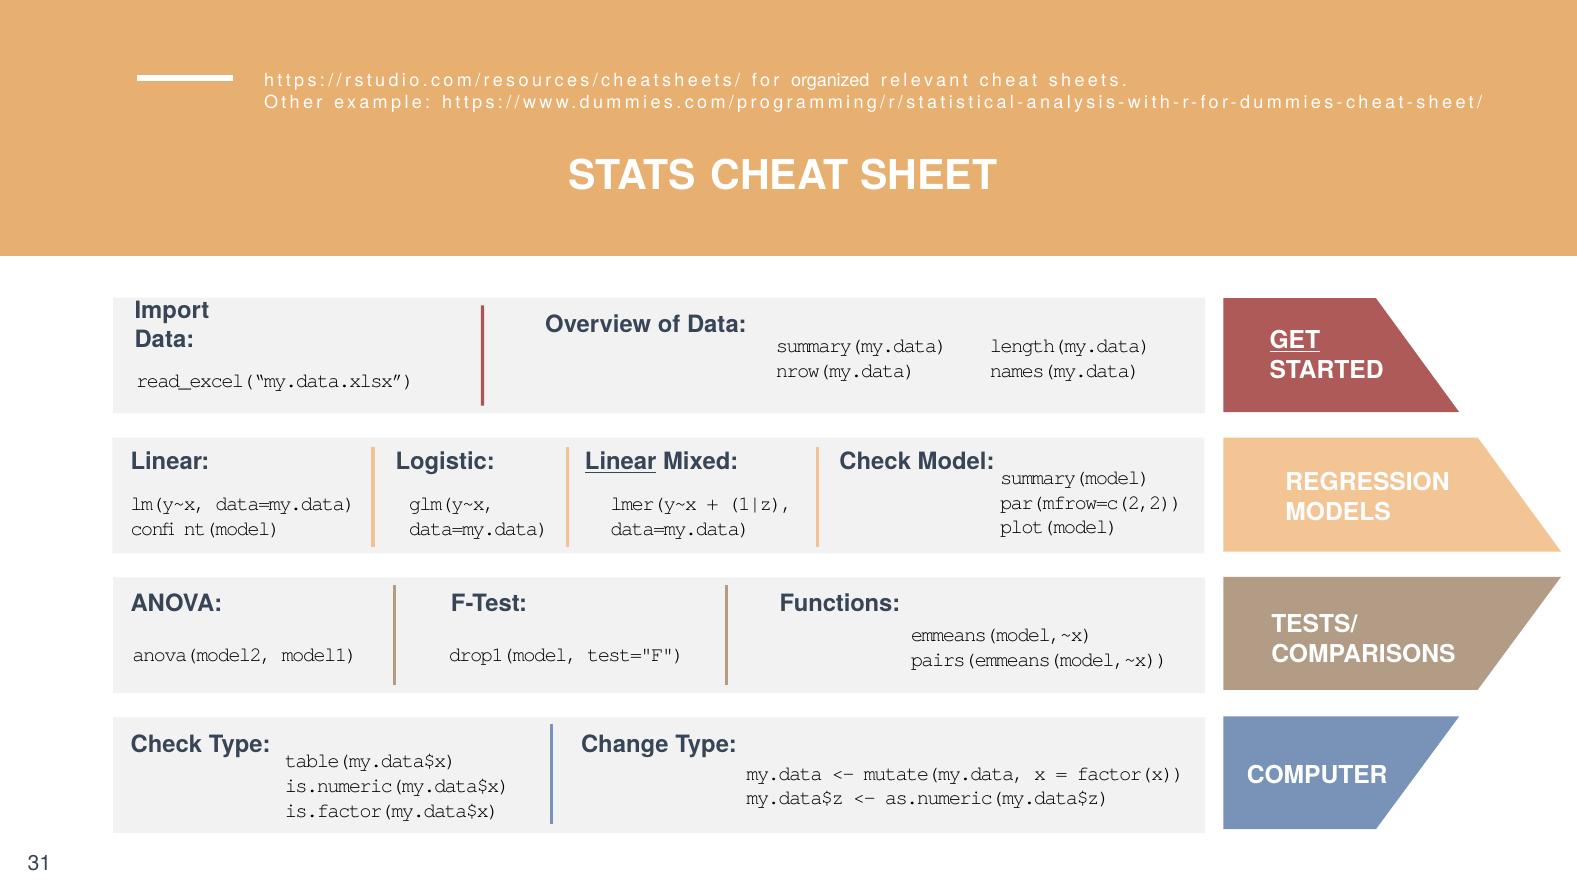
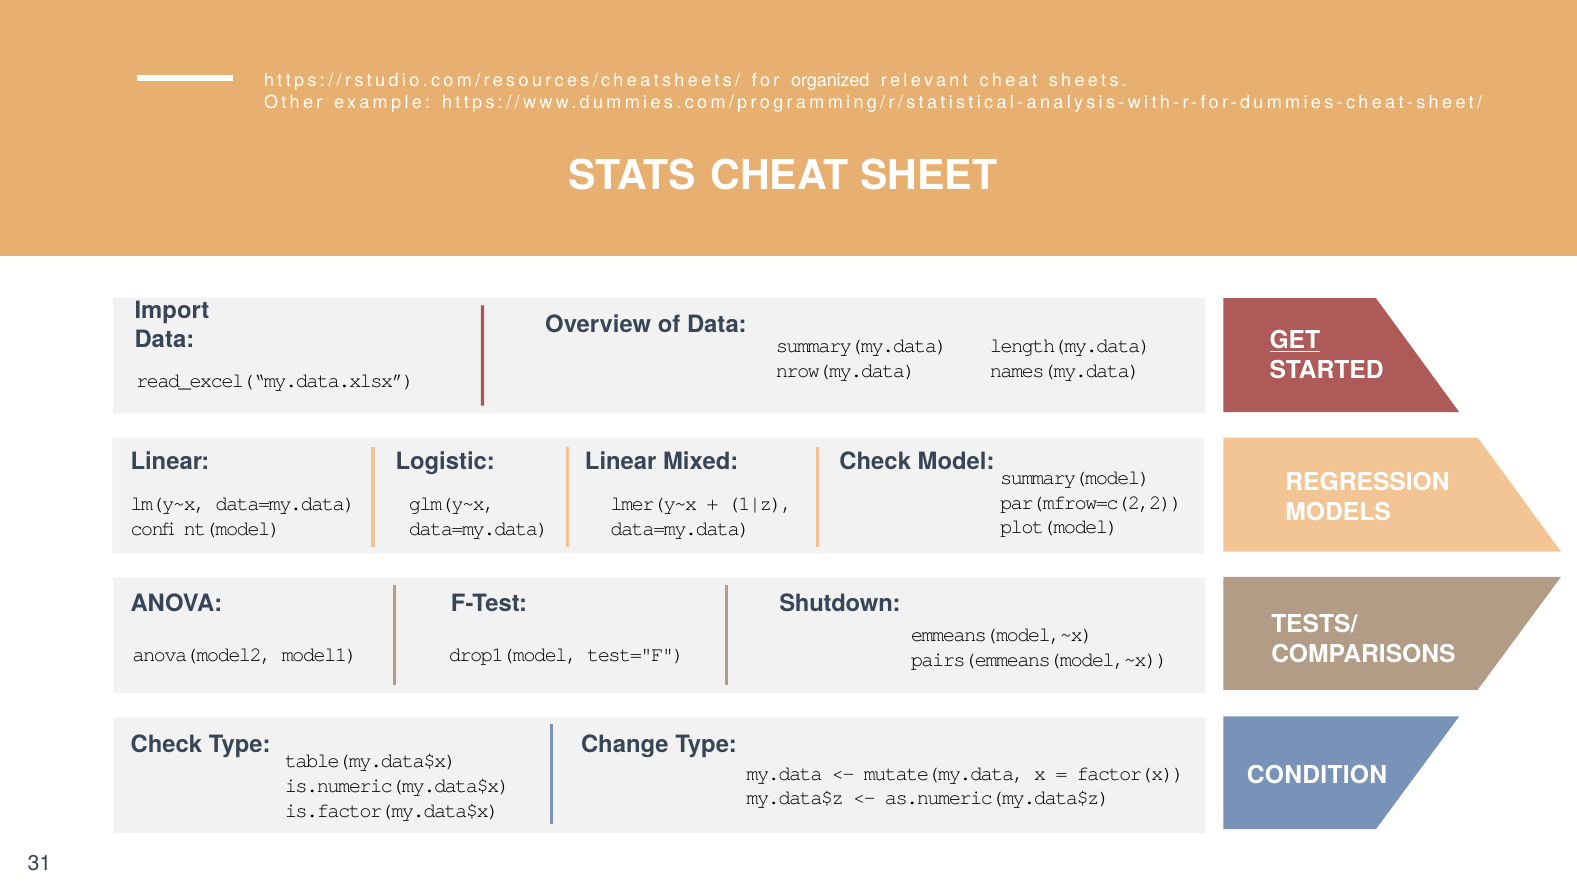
Linear at (621, 462) underline: present -> none
Functions: Functions -> Shutdown
COMPUTER: COMPUTER -> CONDITION
